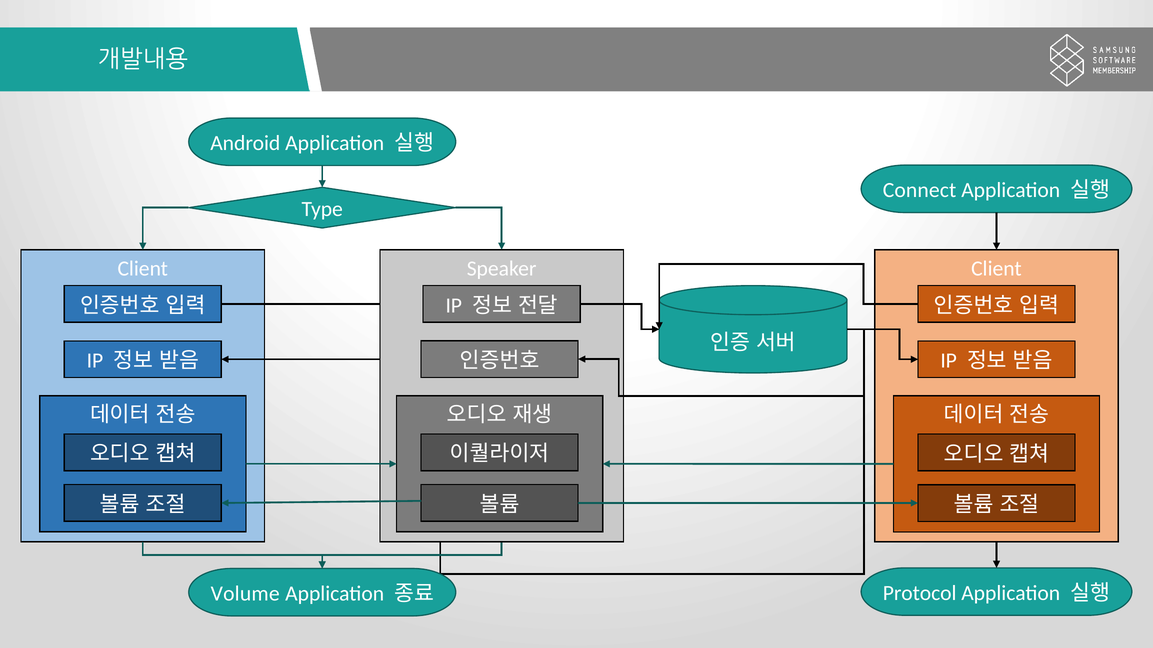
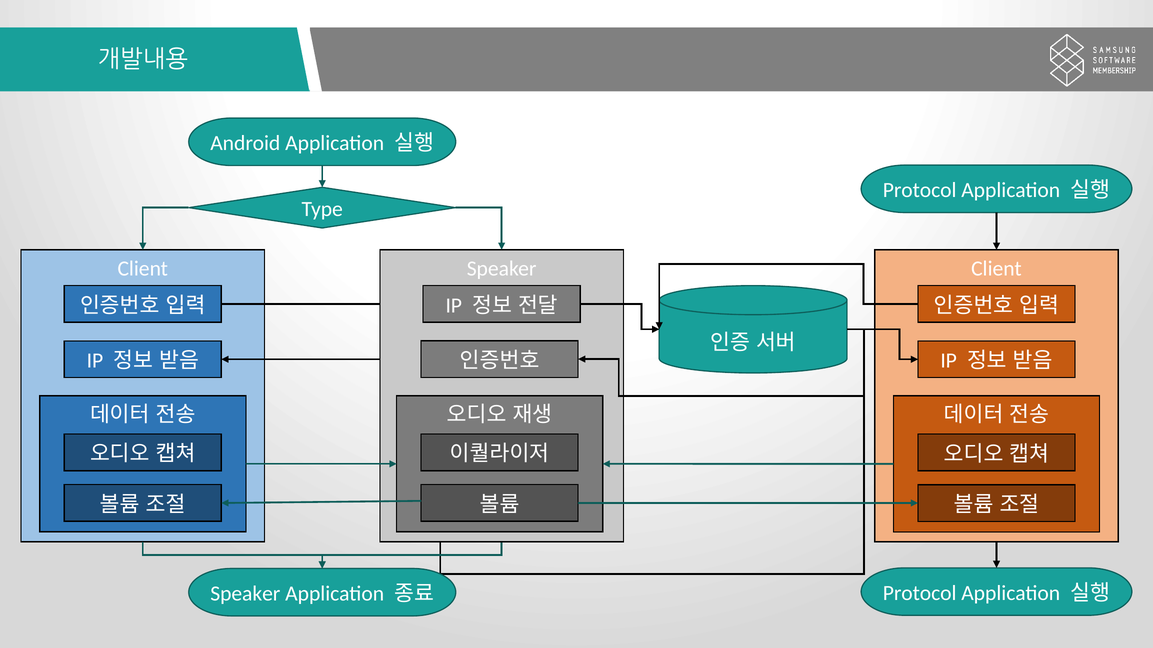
Connect at (920, 190): Connect -> Protocol
Volume at (245, 594): Volume -> Speaker
